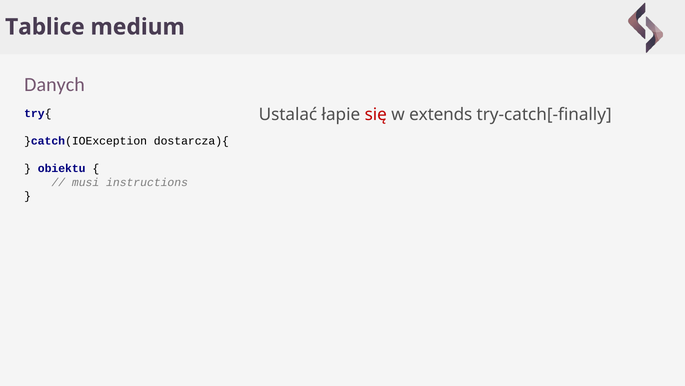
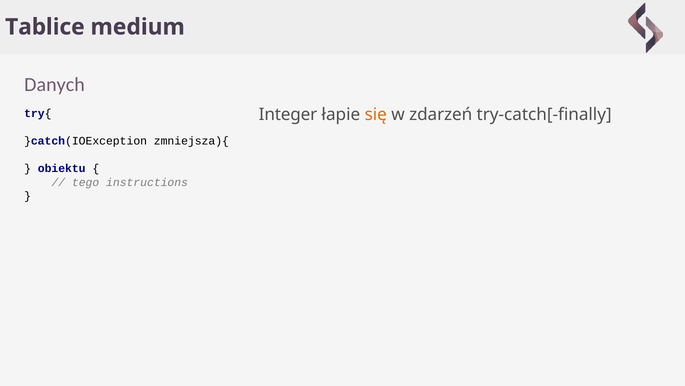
Ustalać: Ustalać -> Integer
się colour: red -> orange
extends: extends -> zdarzeń
dostarcza){: dostarcza){ -> zmniejsza){
musi: musi -> tego
